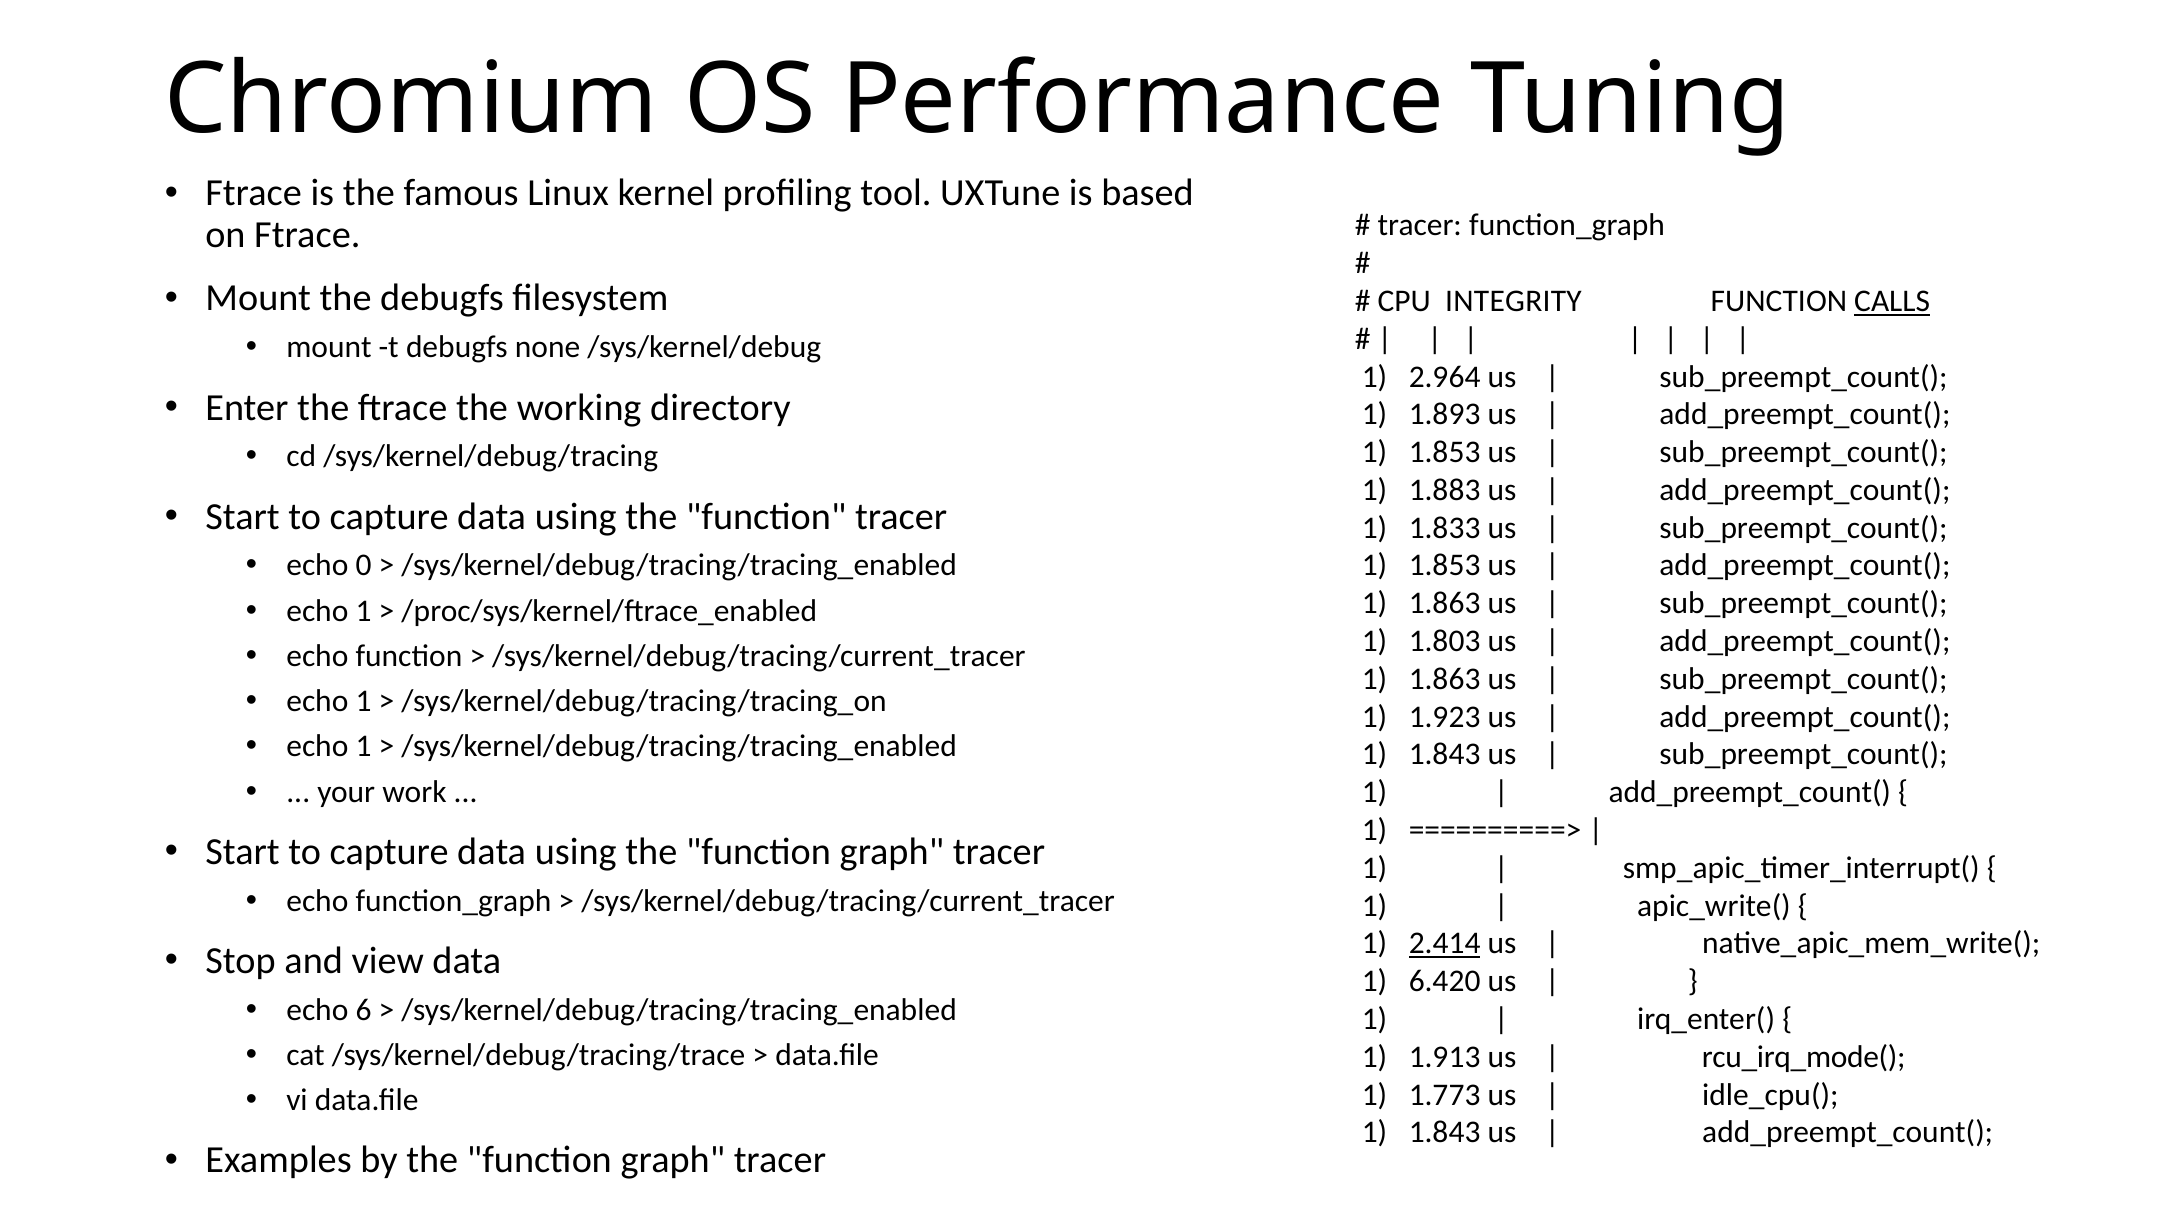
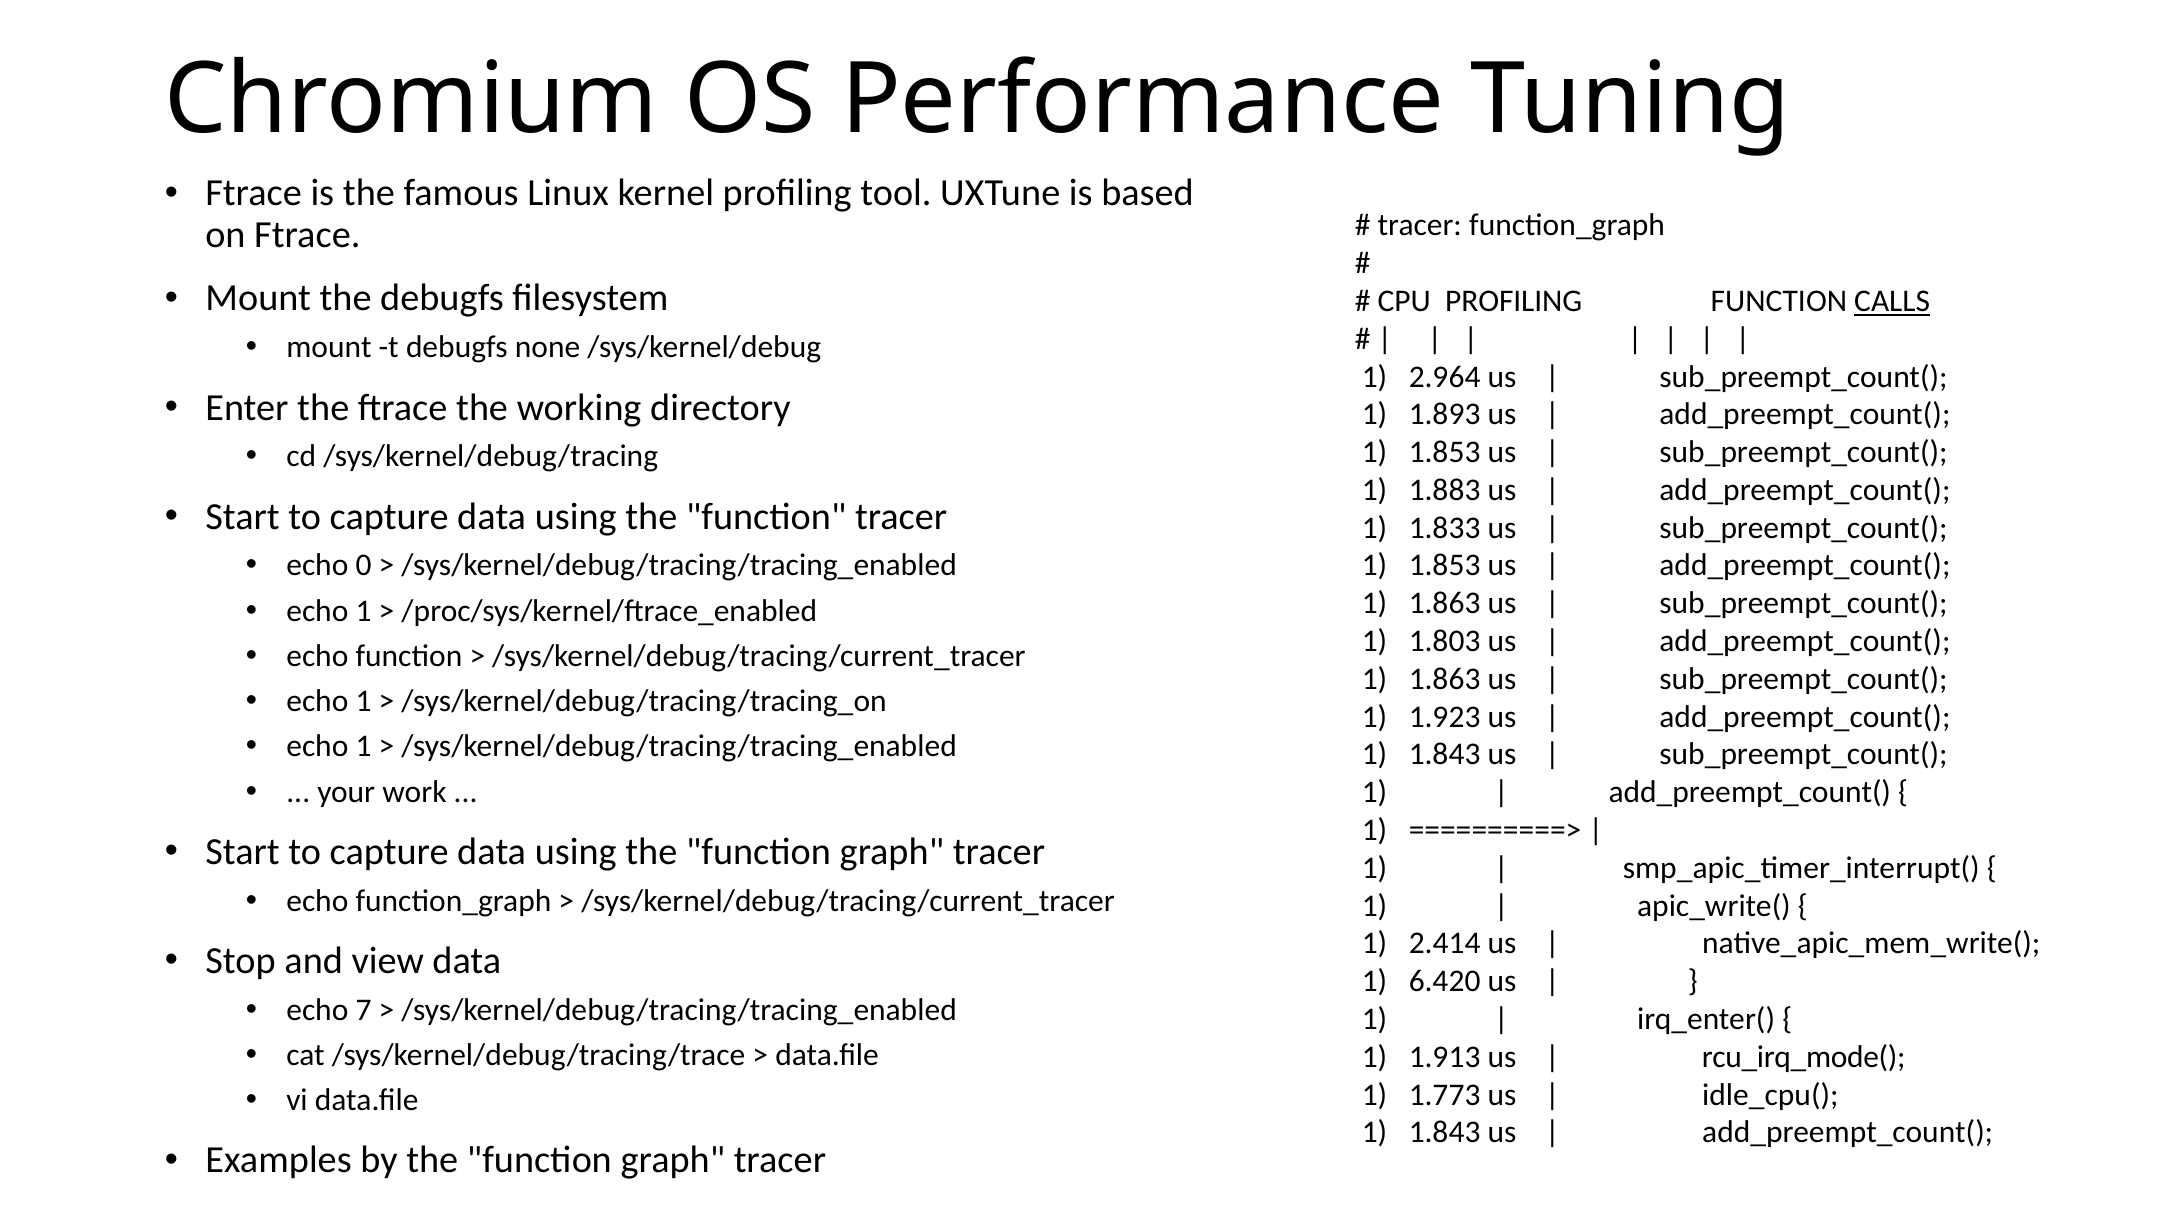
CPU INTEGRITY: INTEGRITY -> PROFILING
2.414 underline: present -> none
6: 6 -> 7
